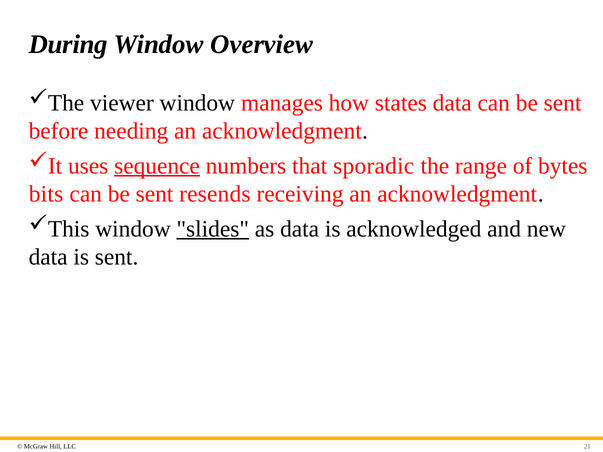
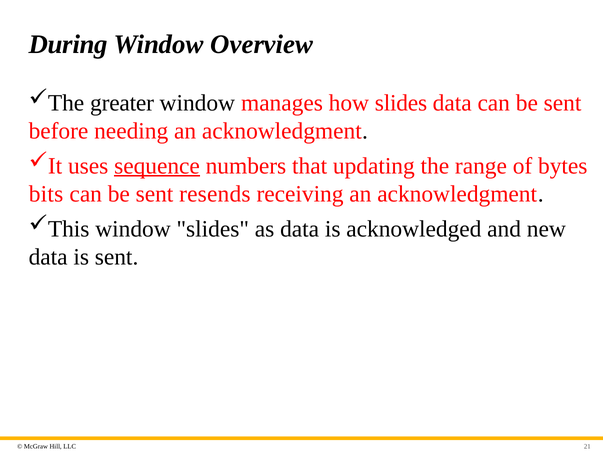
viewer: viewer -> greater
how states: states -> slides
sporadic: sporadic -> updating
slides at (213, 229) underline: present -> none
